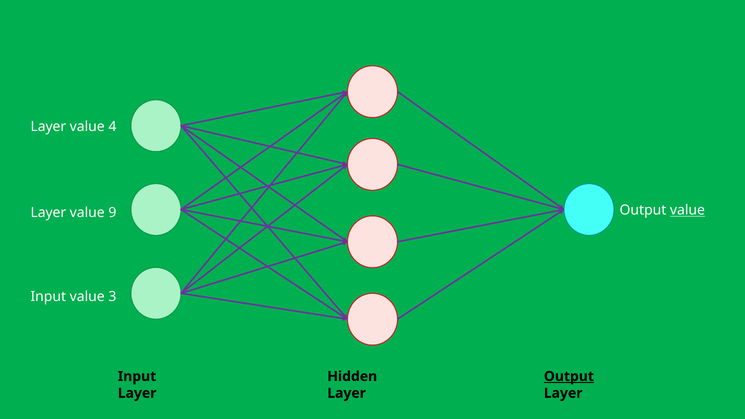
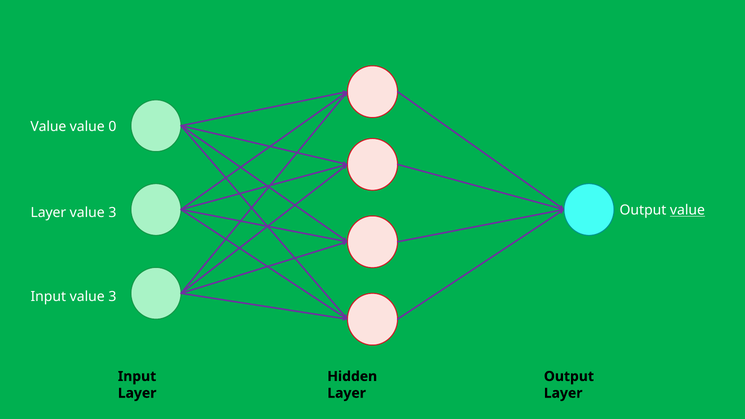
Layer at (48, 127): Layer -> Value
4: 4 -> 0
9 at (112, 213): 9 -> 3
Output at (569, 376) underline: present -> none
